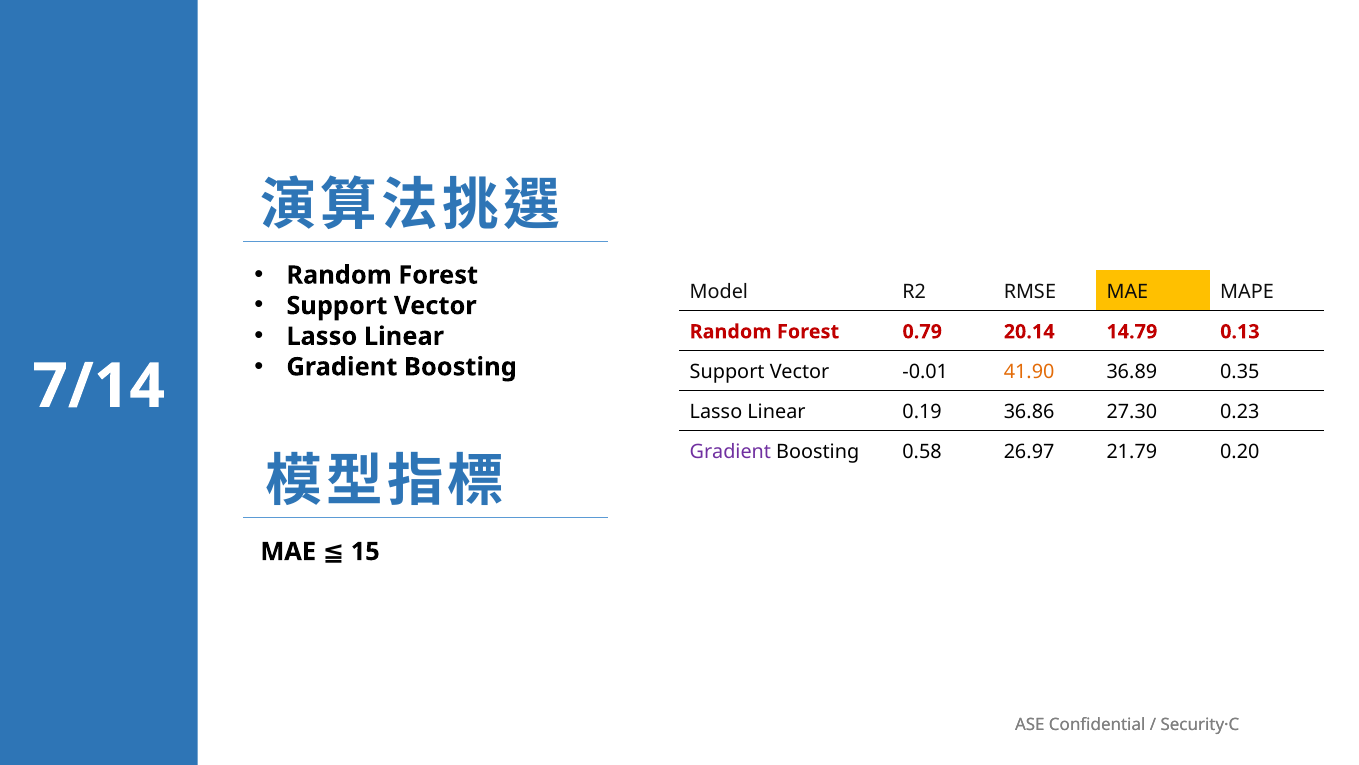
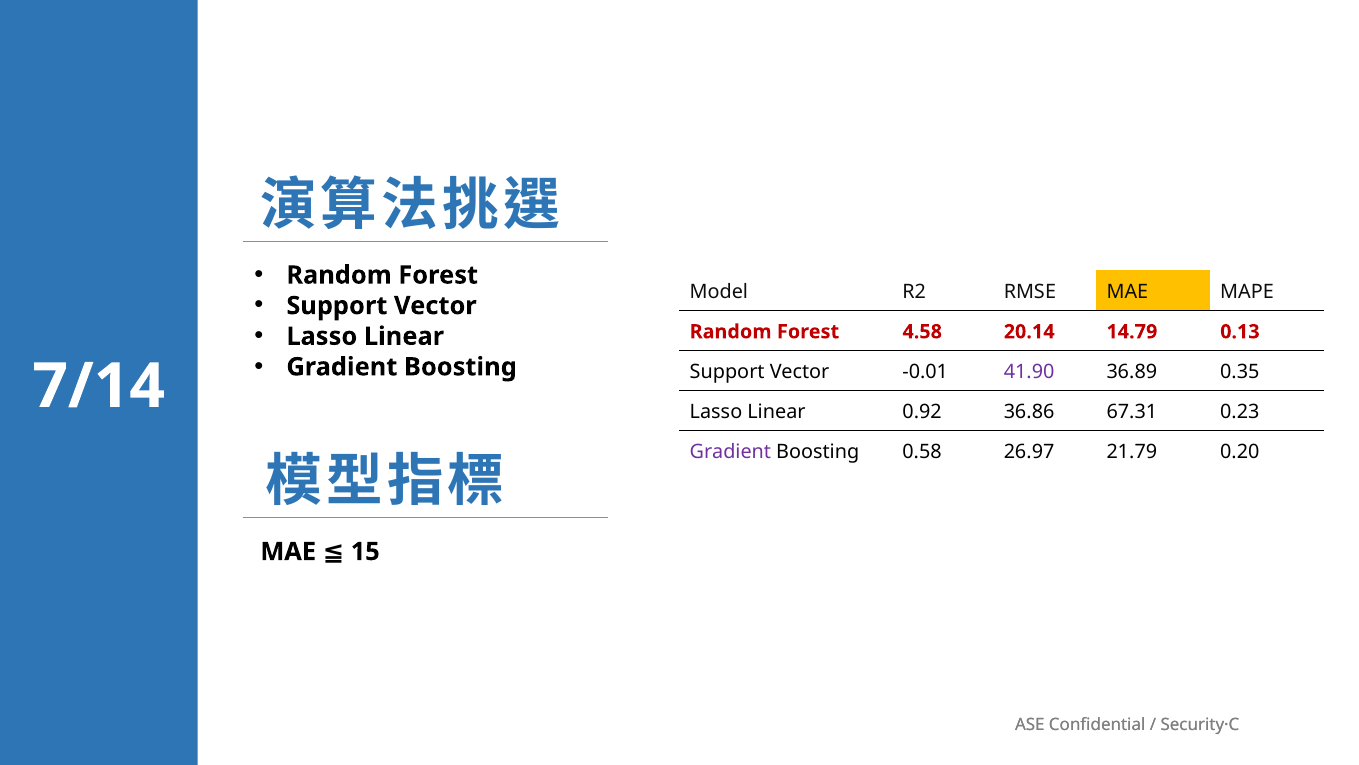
0.79: 0.79 -> 4.58
41.90 colour: orange -> purple
0.19: 0.19 -> 0.92
27.30: 27.30 -> 67.31
